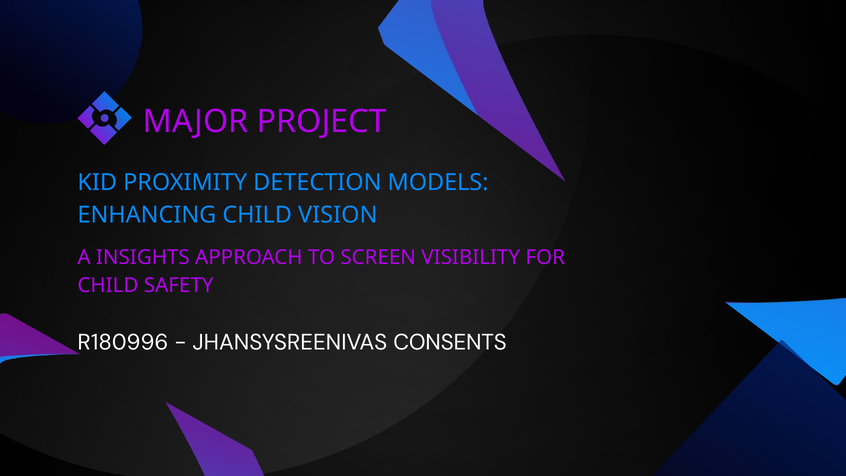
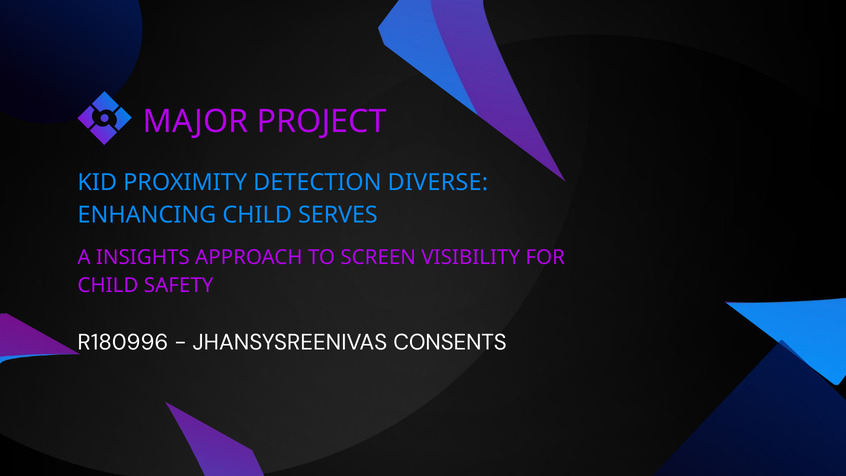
MODELS: MODELS -> DIVERSE
VISION: VISION -> SERVES
